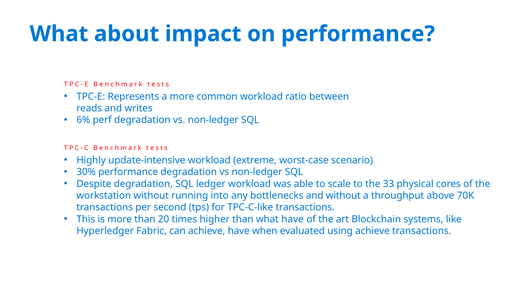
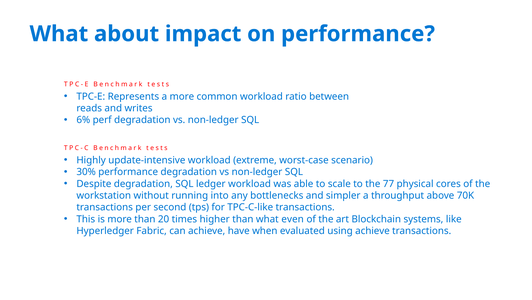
33: 33 -> 77
and without: without -> simpler
what have: have -> even
